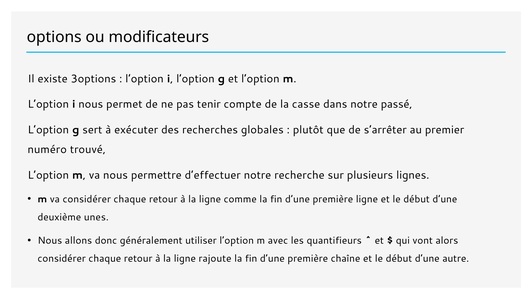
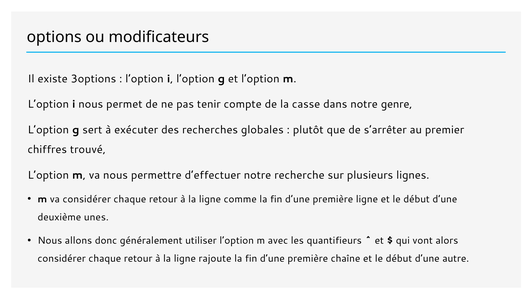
passé: passé -> genre
numéro: numéro -> chiffres
